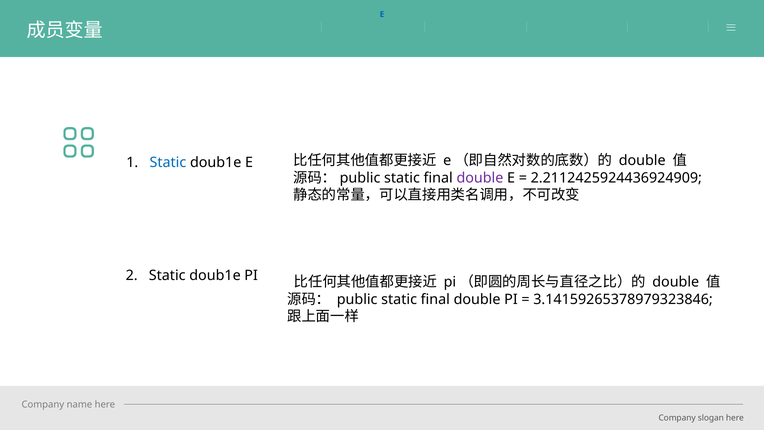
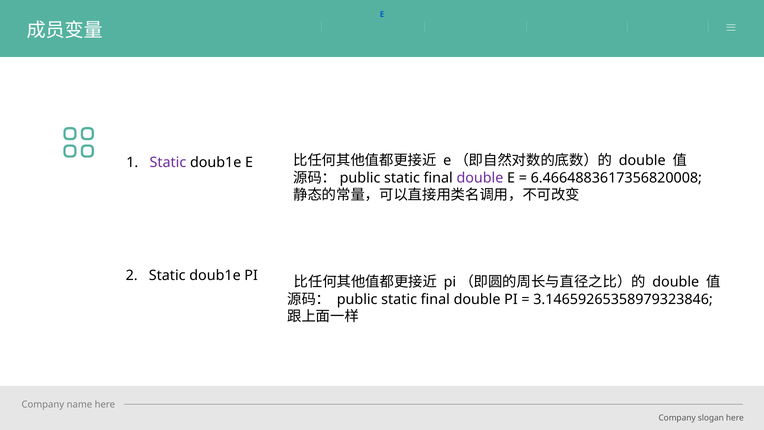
Static at (168, 162) colour: blue -> purple
2.2112425924436924909: 2.2112425924436924909 -> 6.4664883617356820008
3.14159265378979323846: 3.14159265378979323846 -> 3.14659265358979323846
